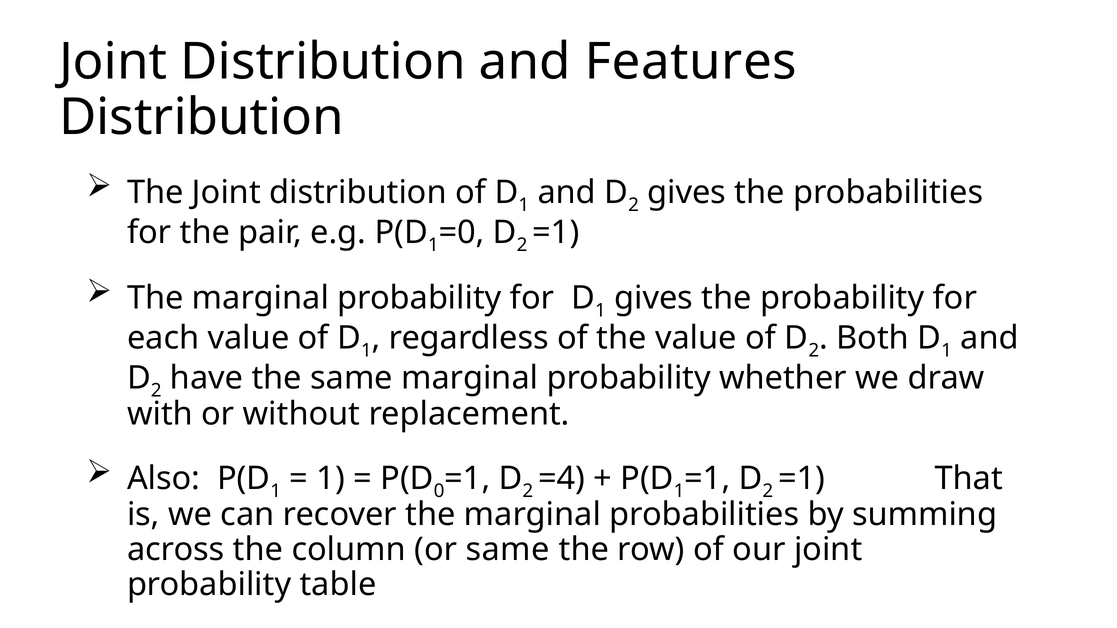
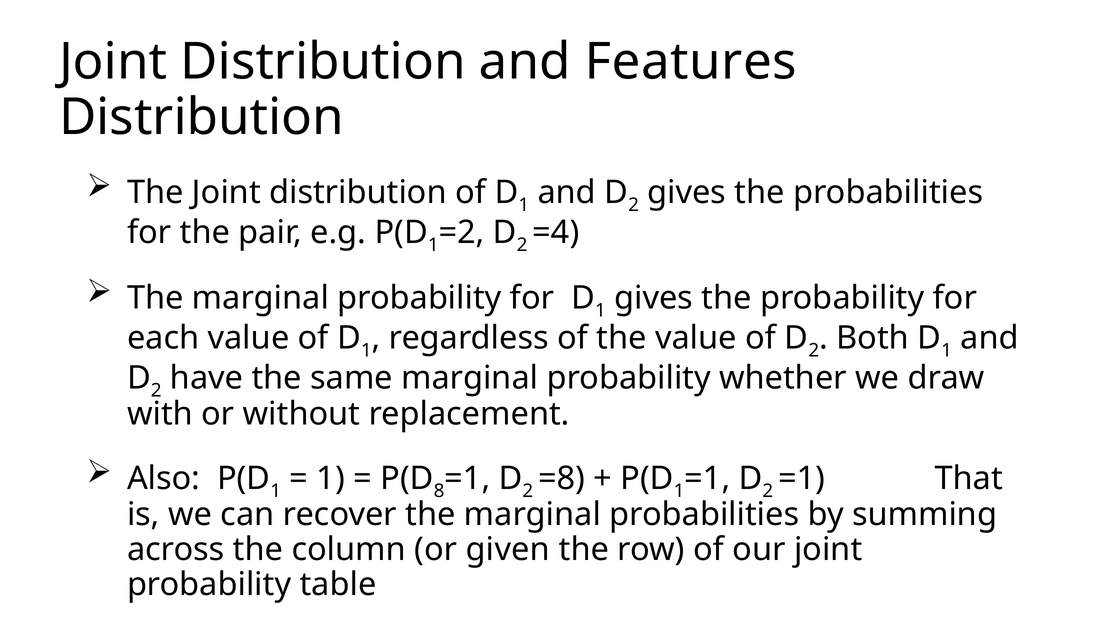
=0: =0 -> =2
=1 at (556, 233): =1 -> =4
0: 0 -> 8
=4: =4 -> =8
or same: same -> given
